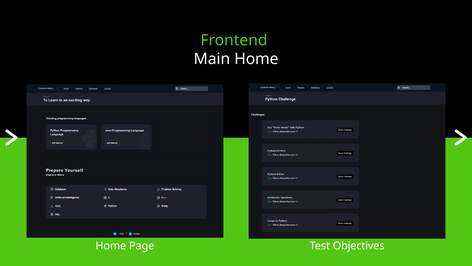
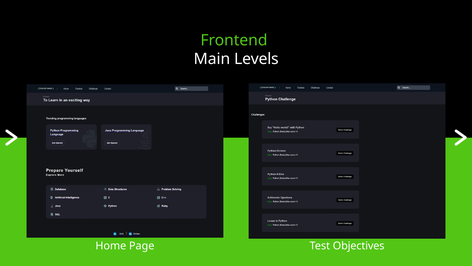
Main Home: Home -> Levels
